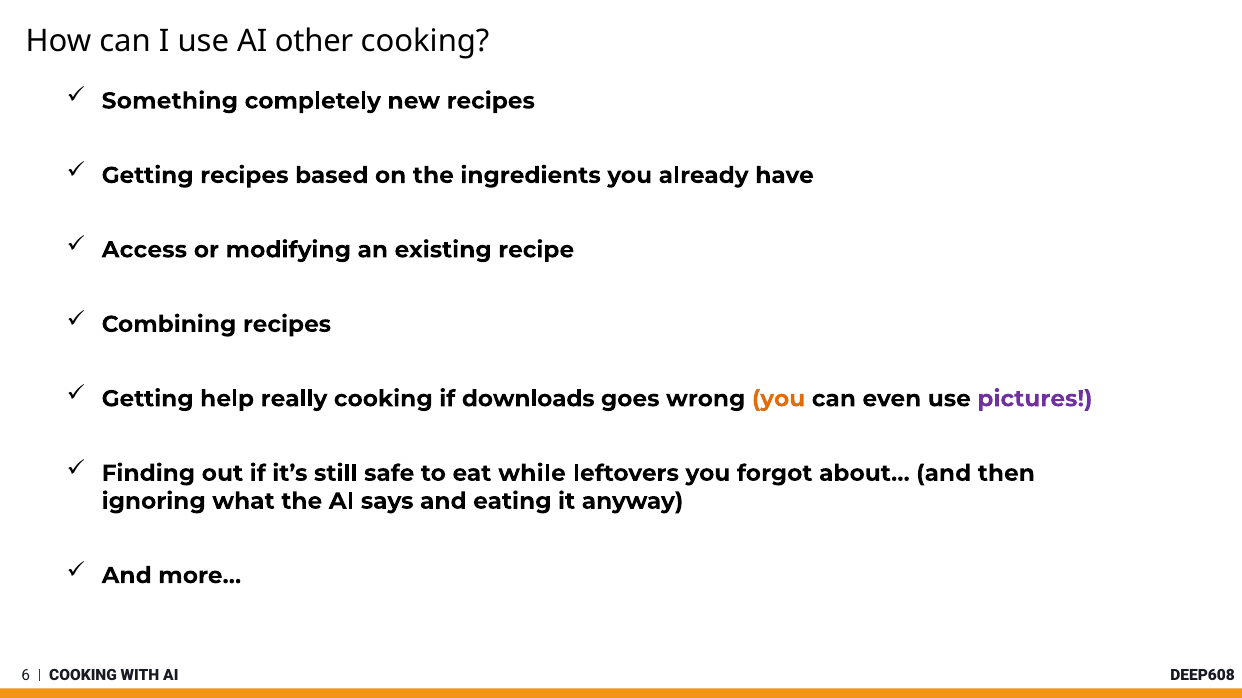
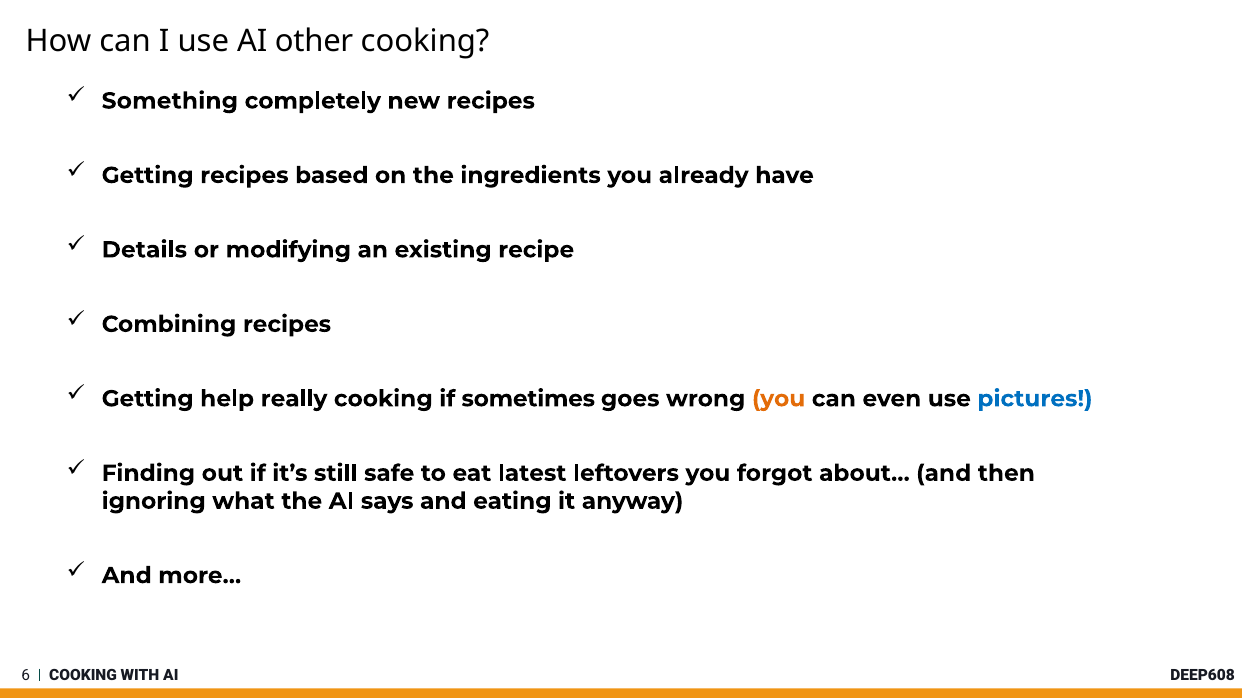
Access: Access -> Details
downloads: downloads -> sometimes
pictures colour: purple -> blue
while: while -> latest
